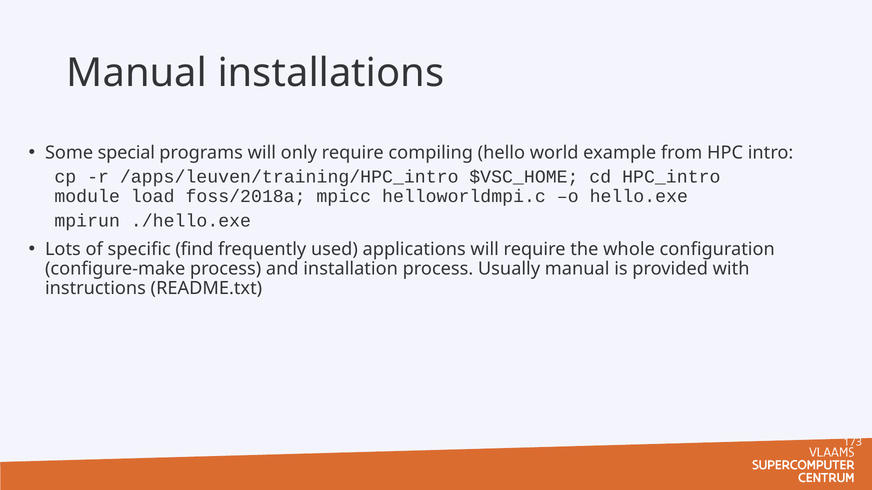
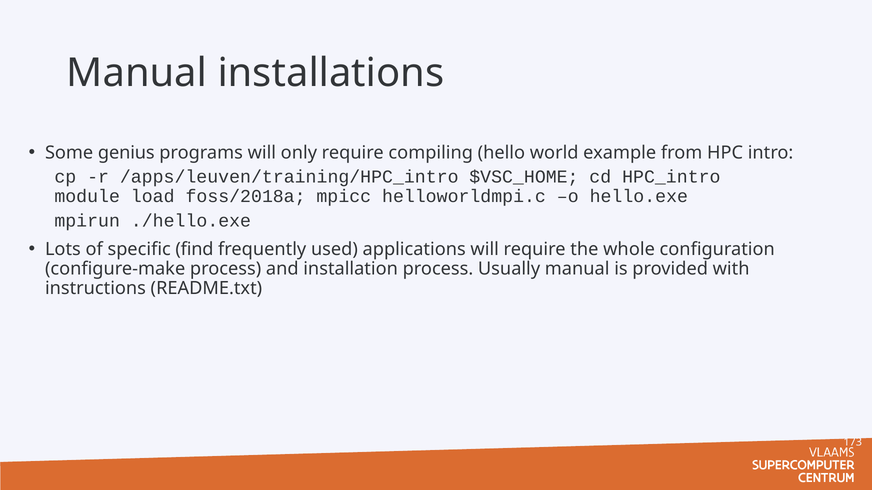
special: special -> genius
